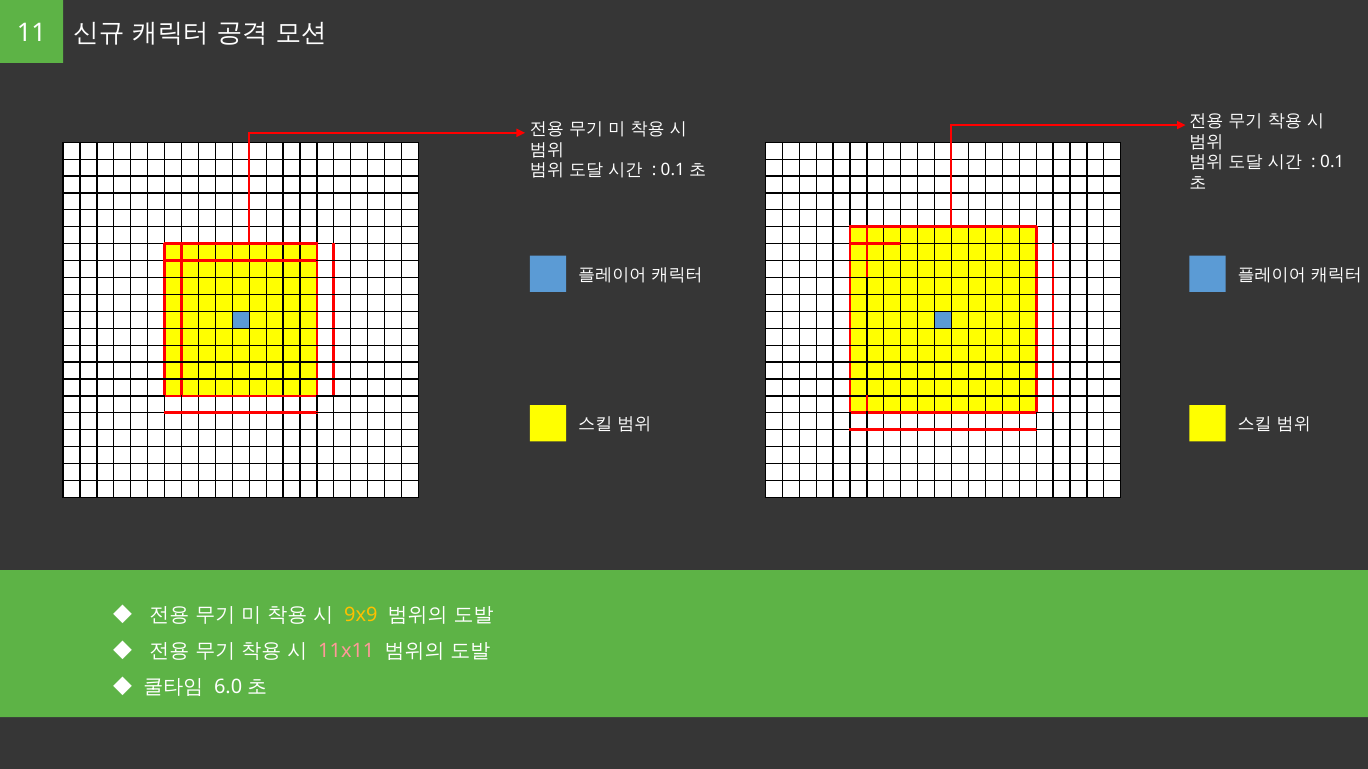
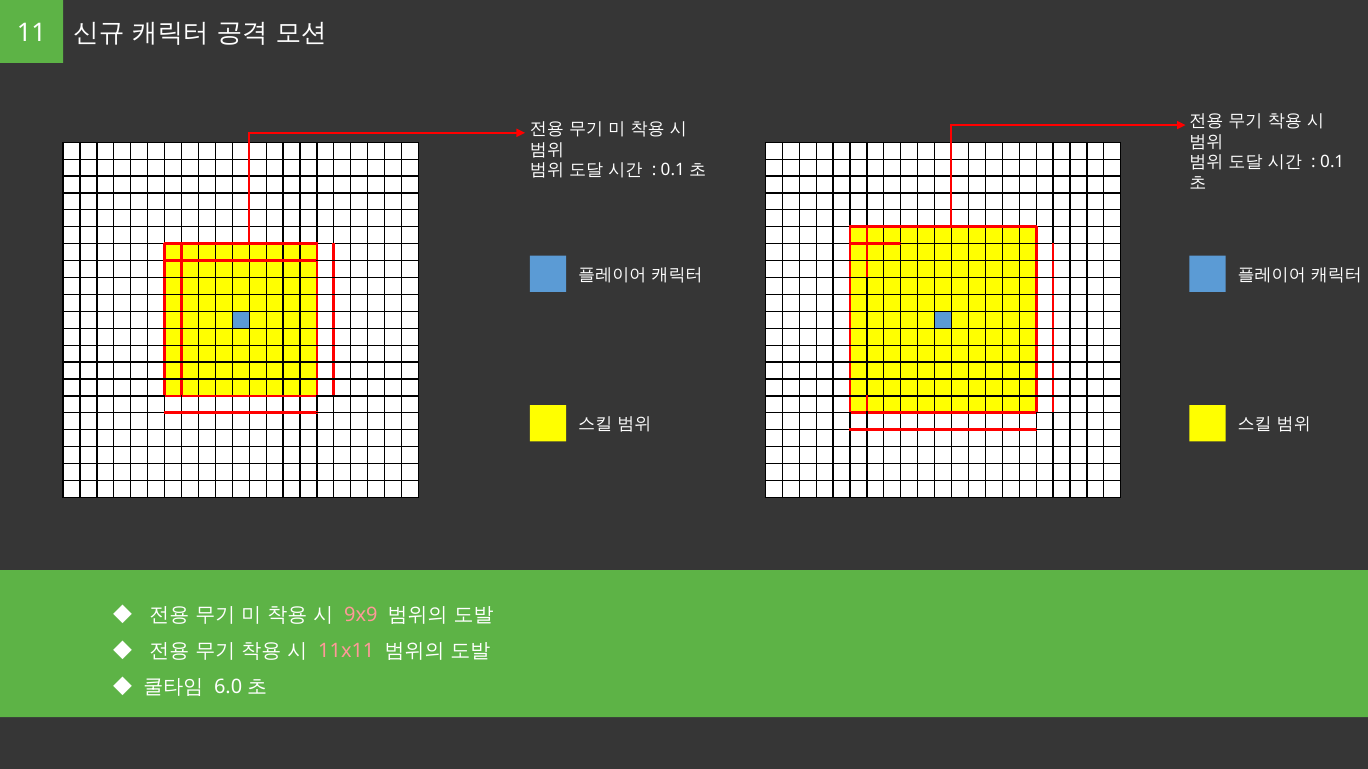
9x9 colour: yellow -> pink
